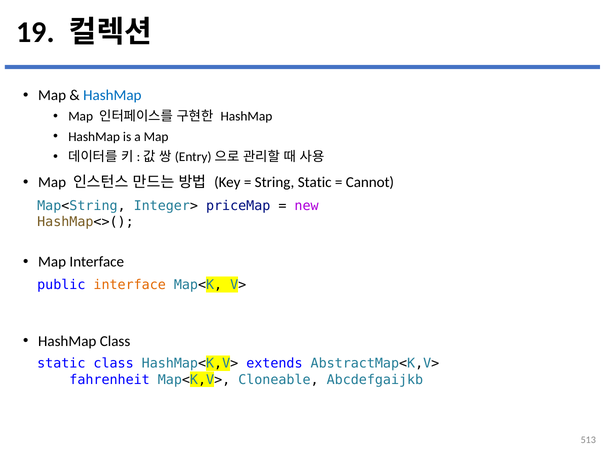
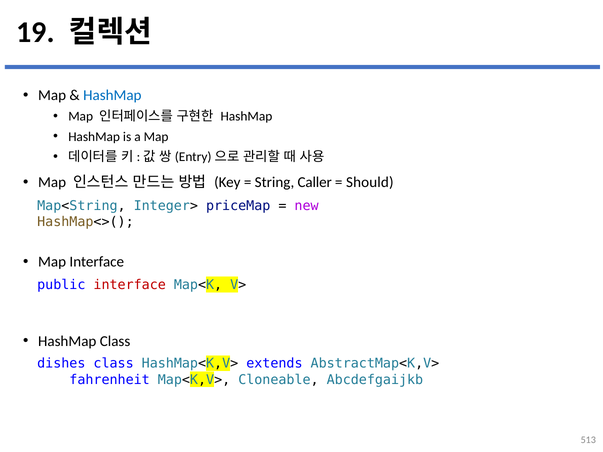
String Static: Static -> Caller
Cannot: Cannot -> Should
interface at (130, 285) colour: orange -> red
static at (61, 364): static -> dishes
